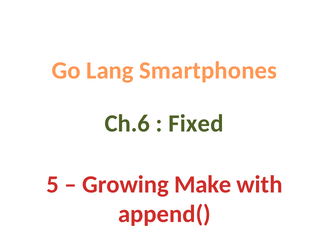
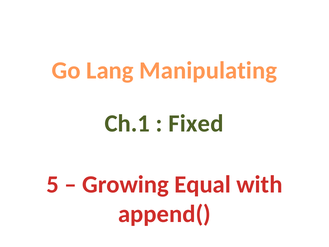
Smartphones: Smartphones -> Manipulating
Ch.6: Ch.6 -> Ch.1
Make: Make -> Equal
